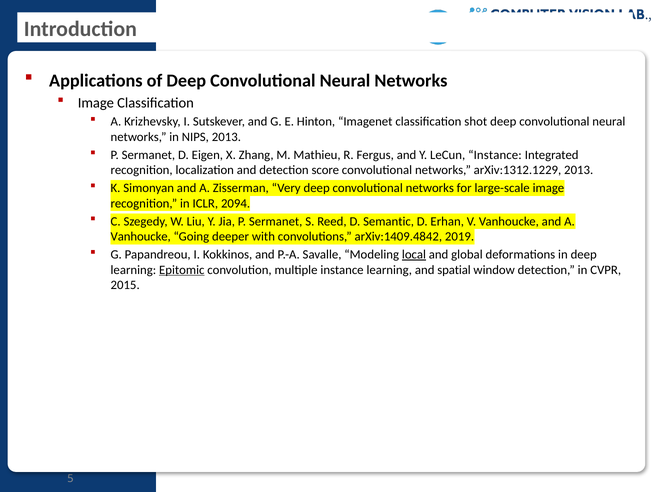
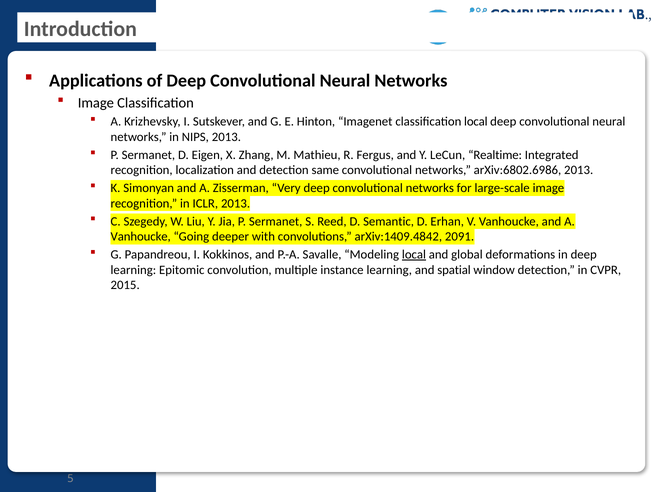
classification shot: shot -> local
LeCun Instance: Instance -> Realtime
score: score -> same
arXiv:1312.1229: arXiv:1312.1229 -> arXiv:6802.6986
ICLR 2094: 2094 -> 2013
2019: 2019 -> 2091
Epitomic underline: present -> none
